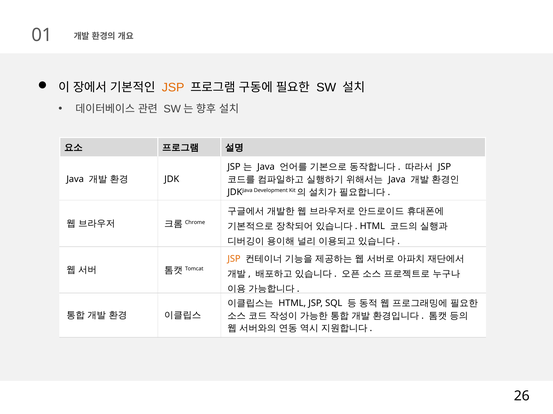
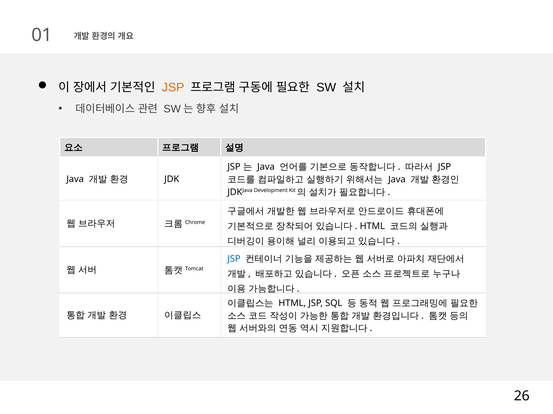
JSP at (234, 259) colour: orange -> blue
